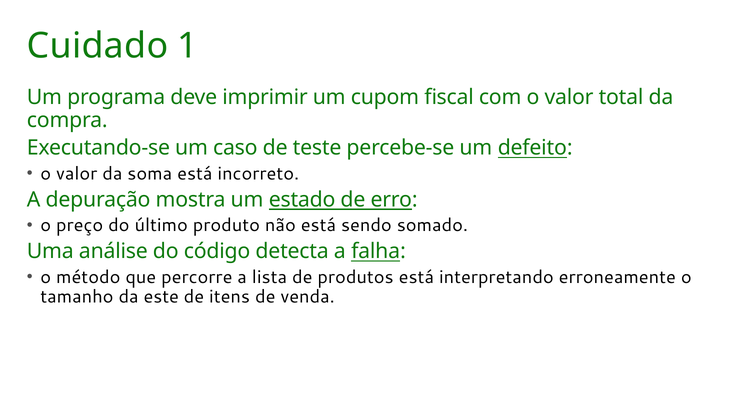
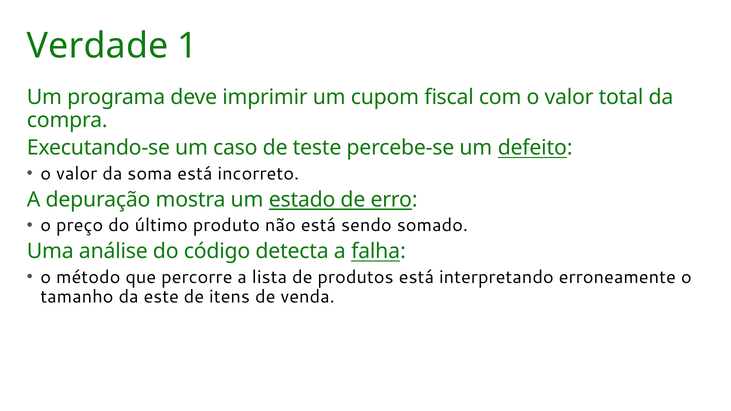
Cuidado: Cuidado -> Verdade
